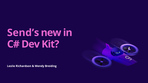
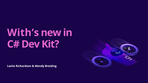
Send’s: Send’s -> With’s
